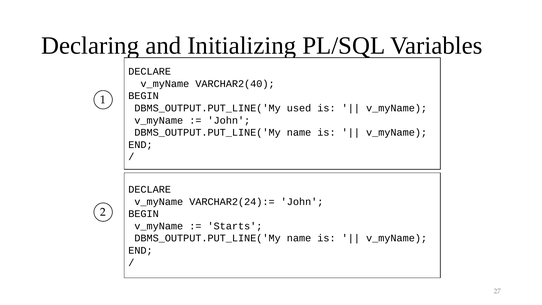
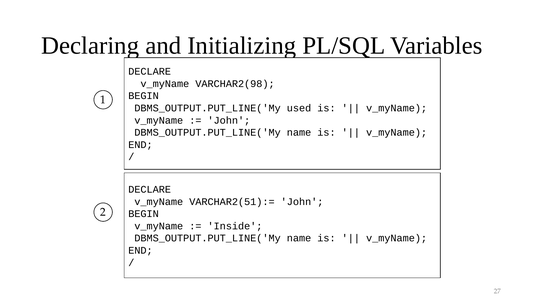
VARCHAR2(40: VARCHAR2(40 -> VARCHAR2(98
VARCHAR2(24):=: VARCHAR2(24):= -> VARCHAR2(51):=
Starts: Starts -> Inside
